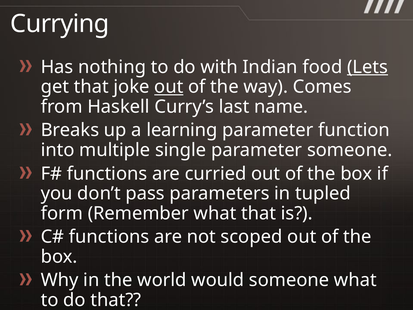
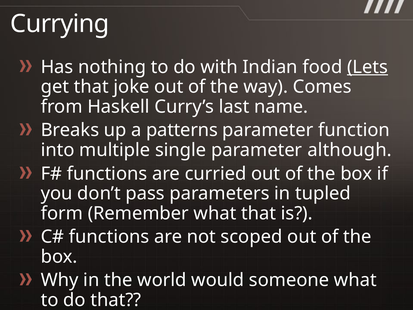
out at (169, 87) underline: present -> none
learning: learning -> patterns
parameter someone: someone -> although
